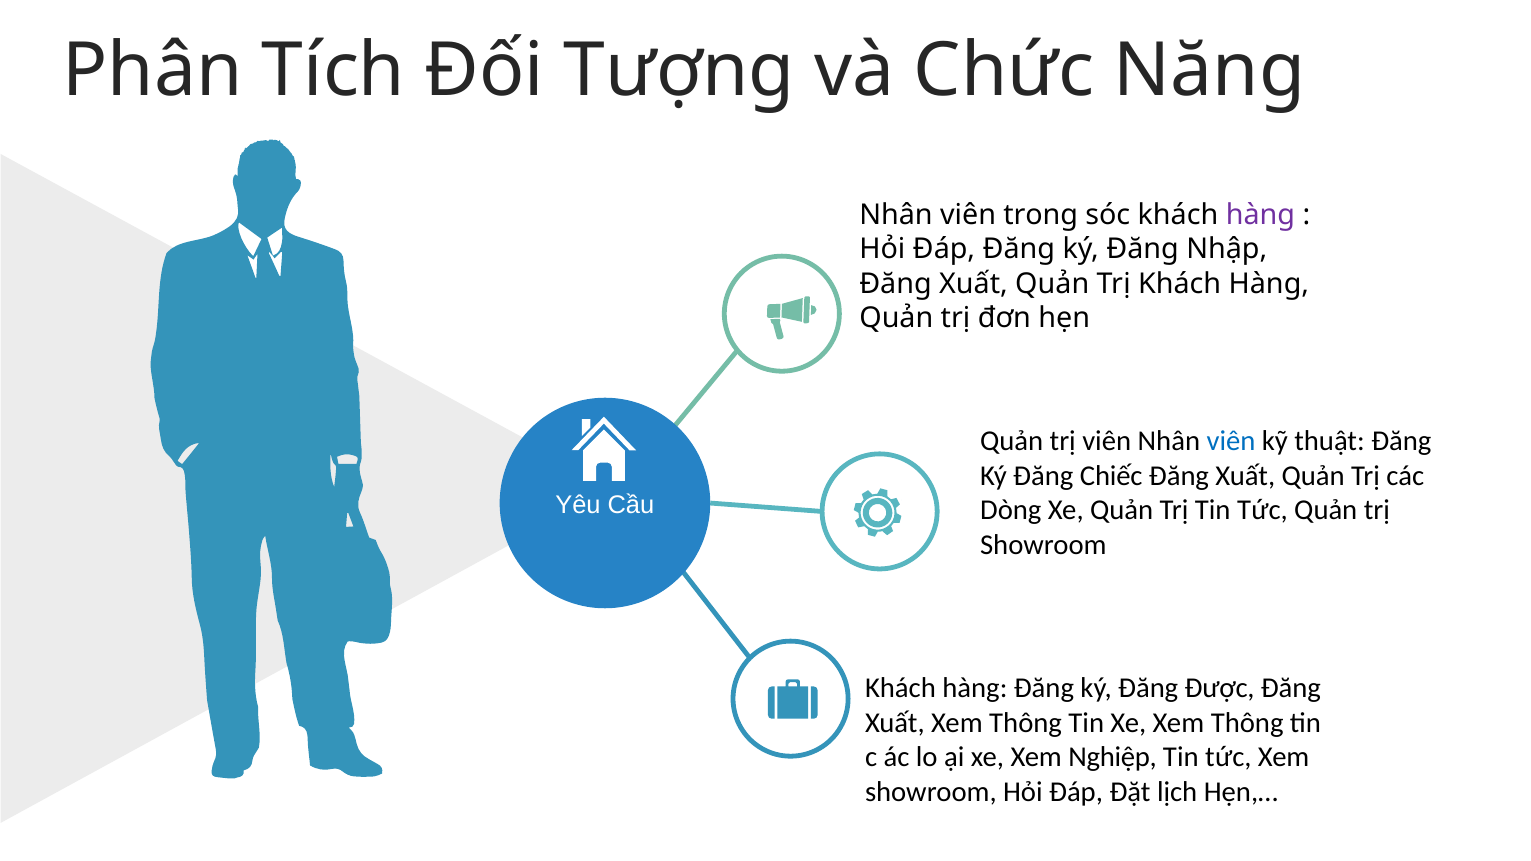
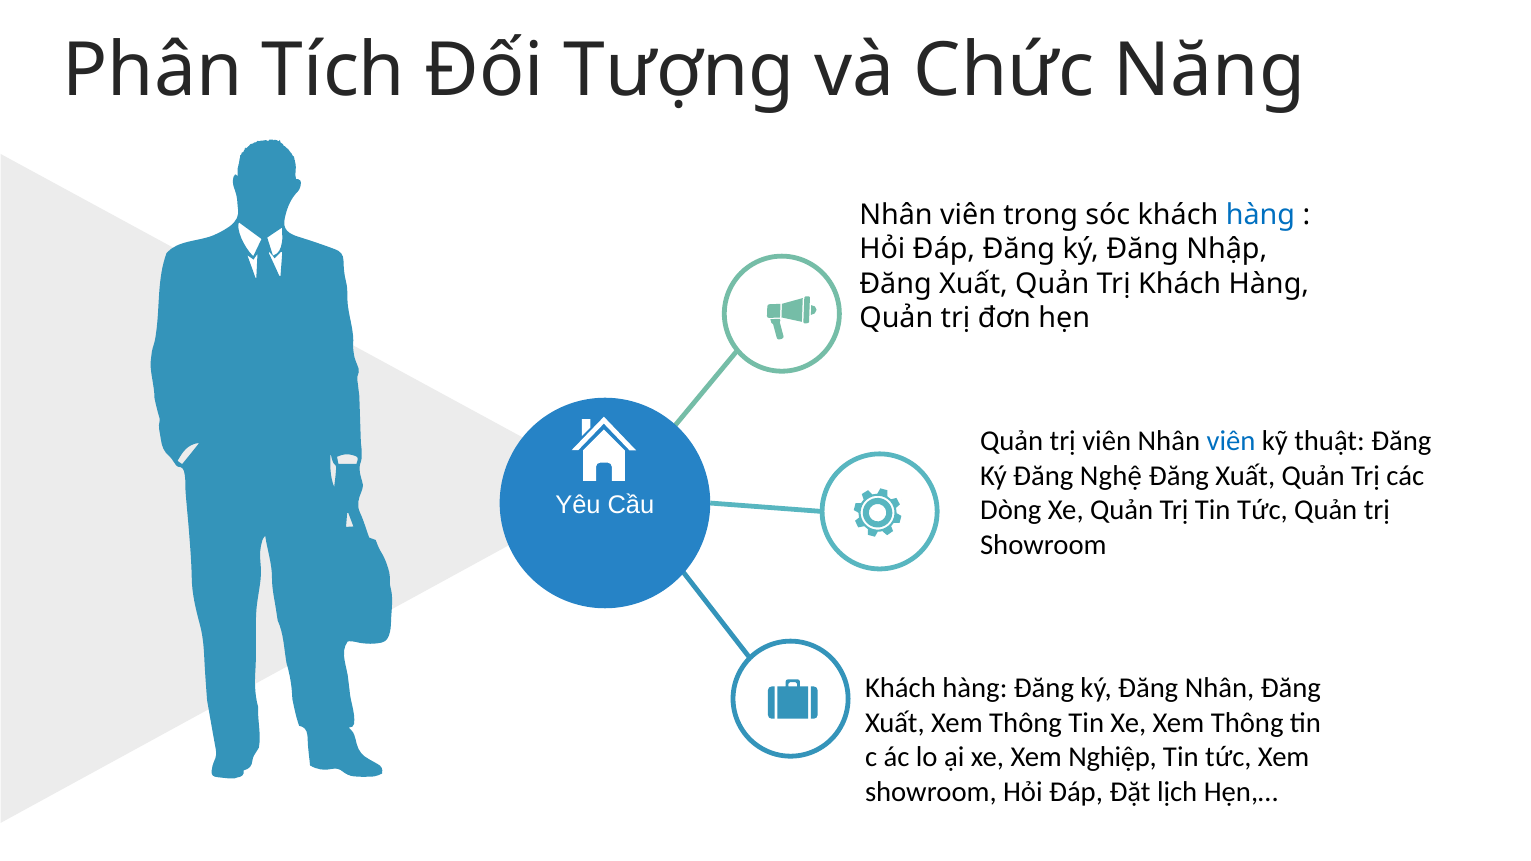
hàng at (1260, 215) colour: purple -> blue
Chiếc: Chiếc -> Nghệ
Đăng Được: Được -> Nhân
